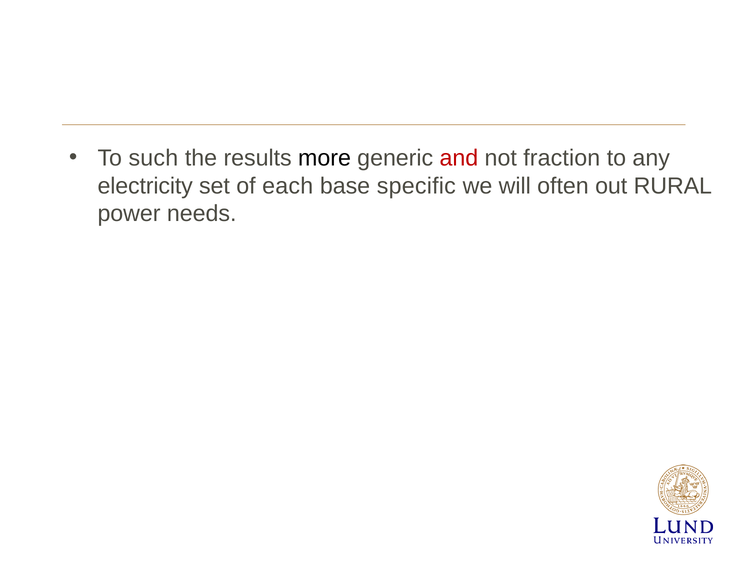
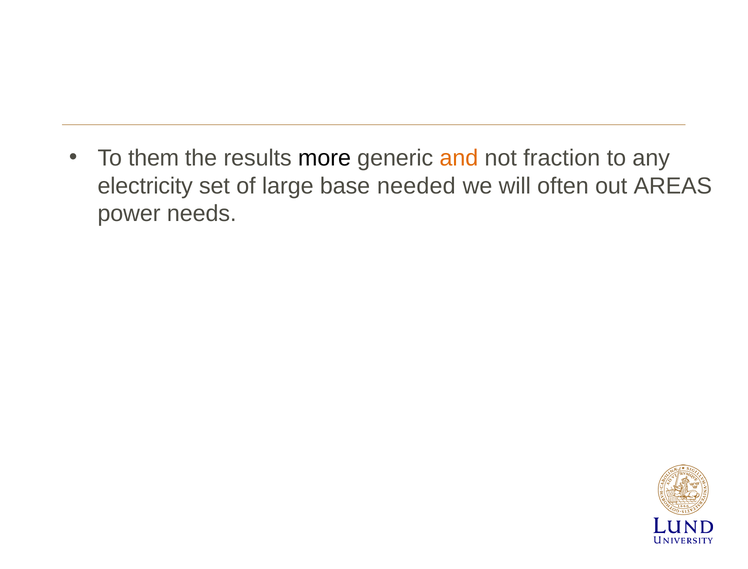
such: such -> them
and colour: red -> orange
each: each -> large
specific: specific -> needed
RURAL: RURAL -> AREAS
